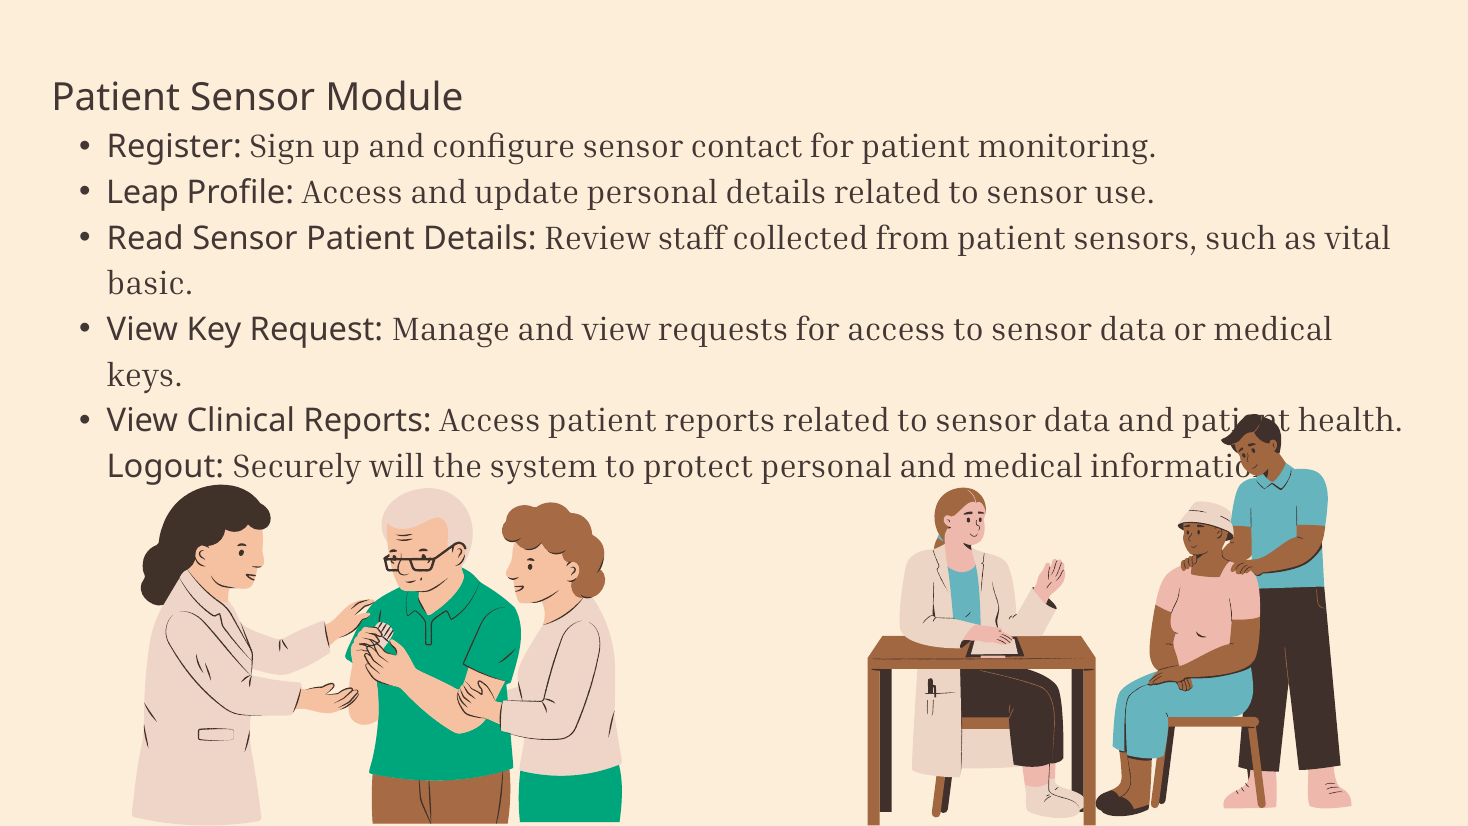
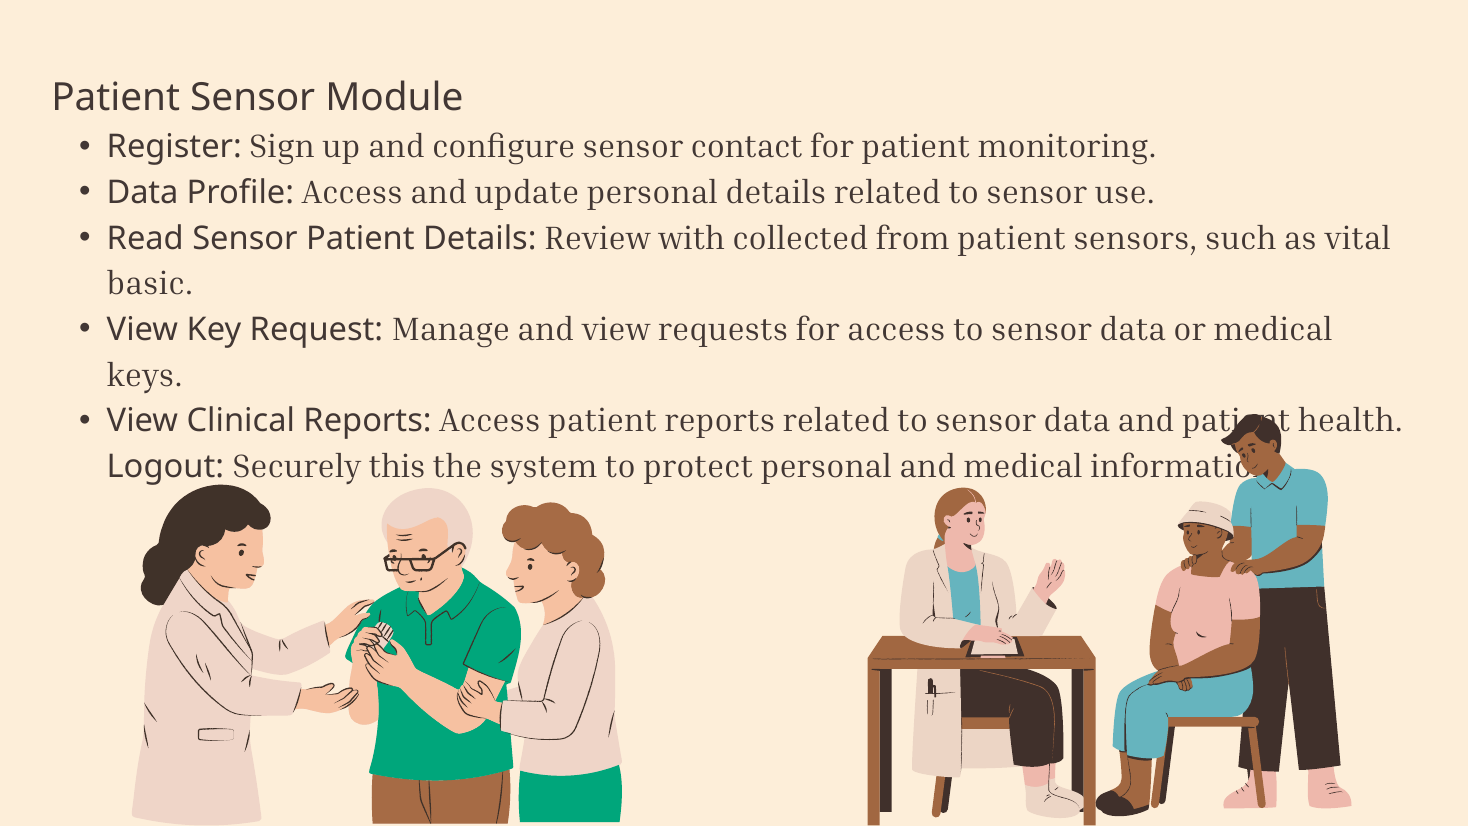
Leap at (143, 193): Leap -> Data
staff: staff -> with
will: will -> this
